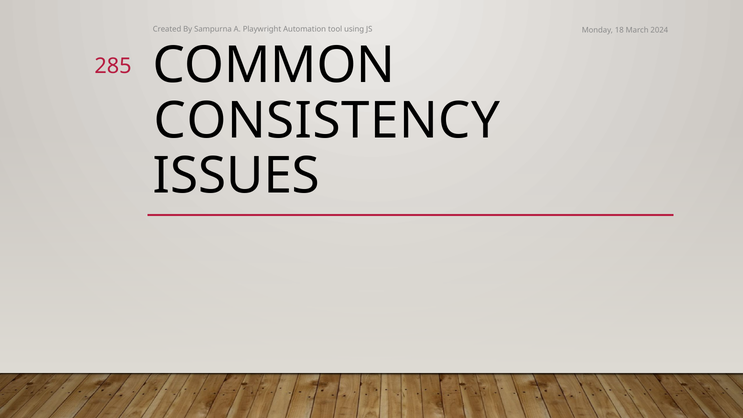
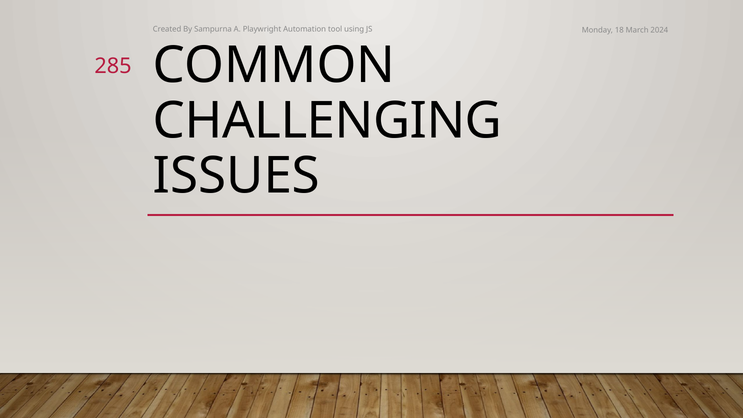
CONSISTENCY: CONSISTENCY -> CHALLENGING
